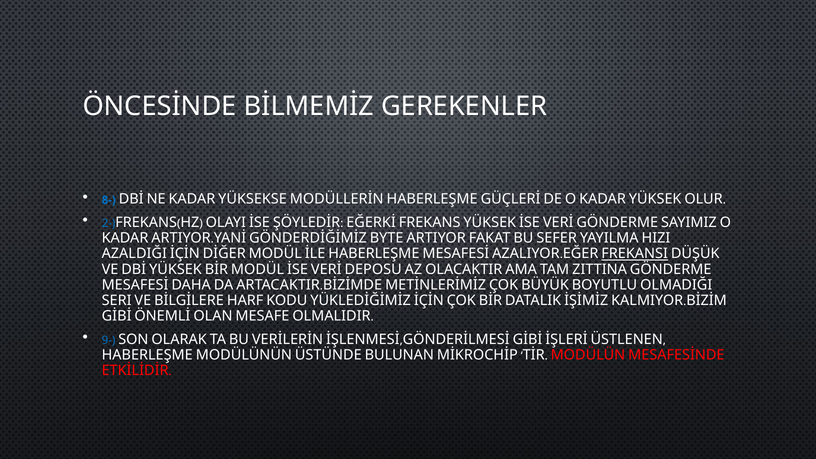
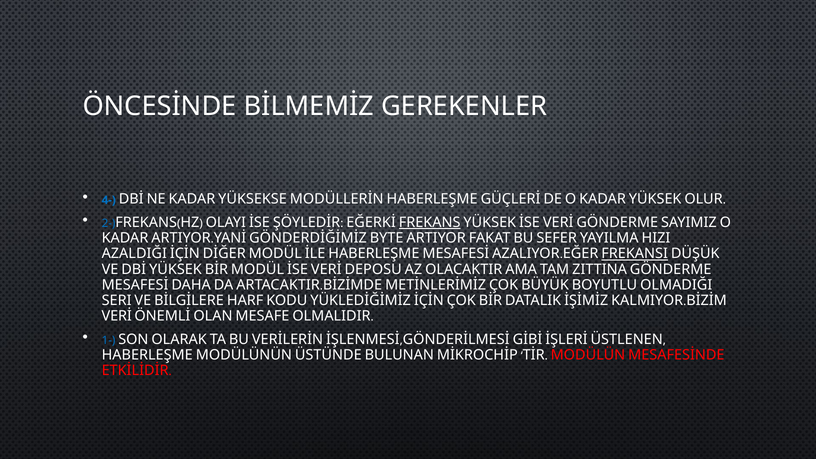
8-: 8- -> 4-
FREKANS at (430, 222) underline: none -> present
GİBİ at (117, 316): GİBİ -> VERİ
9-: 9- -> 1-
